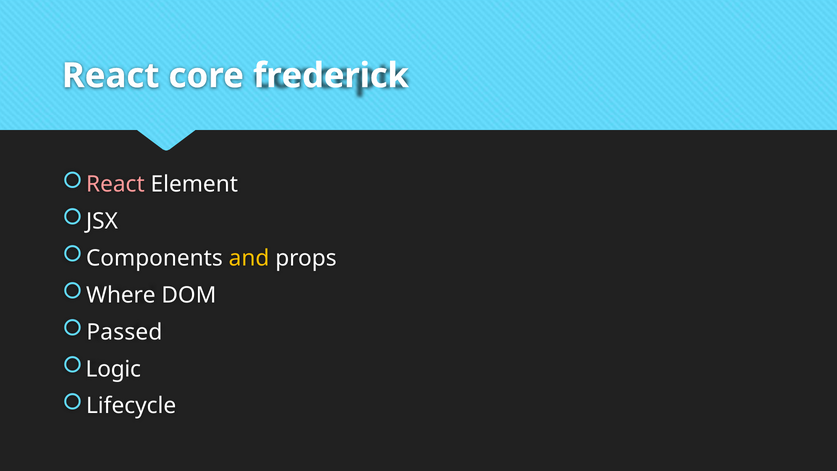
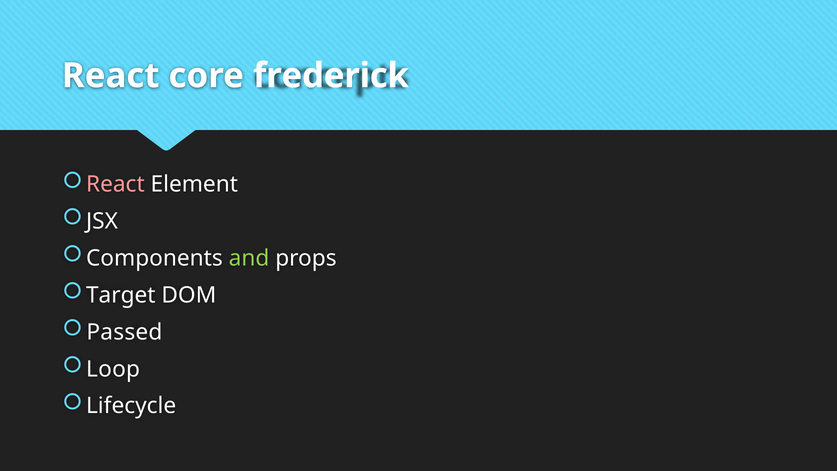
and colour: yellow -> light green
Where: Where -> Target
Logic: Logic -> Loop
